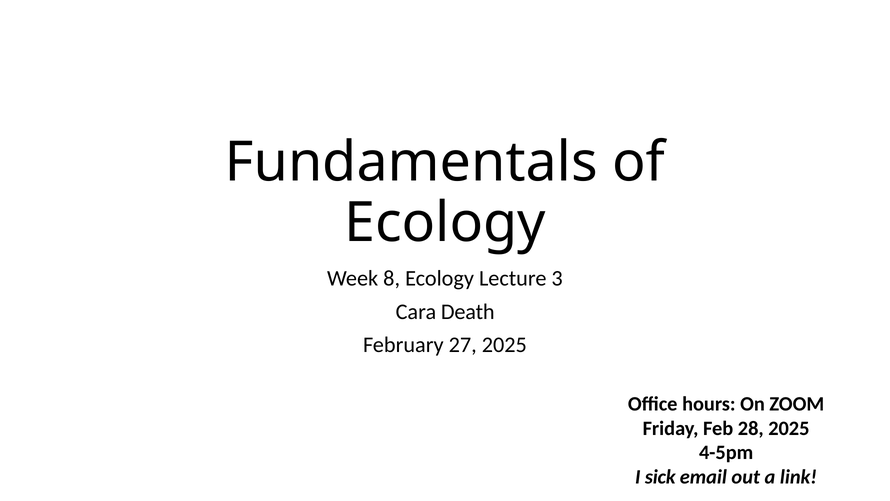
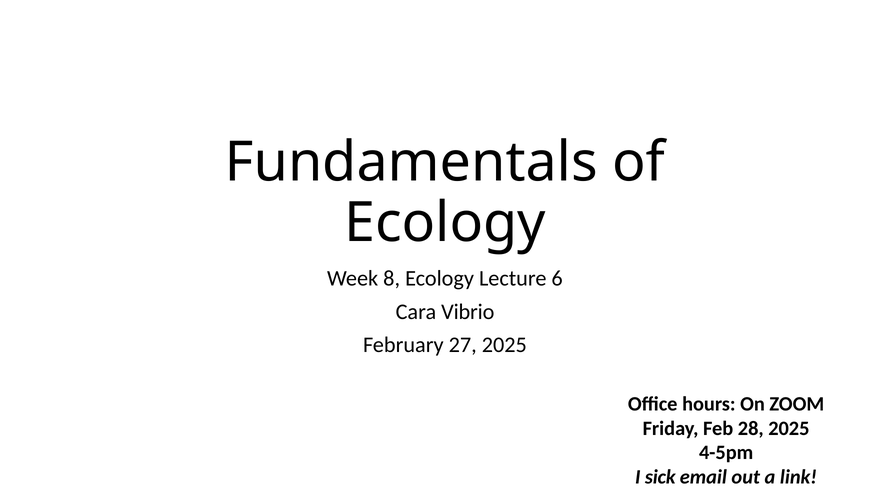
3: 3 -> 6
Death: Death -> Vibrio
